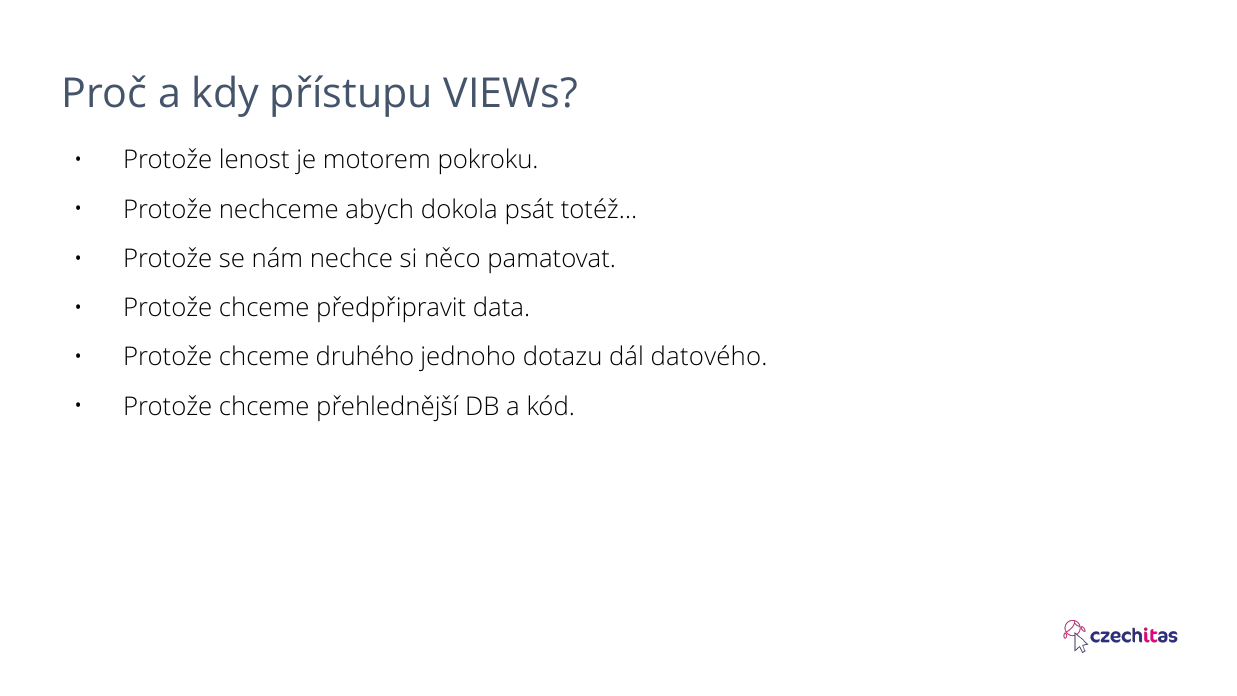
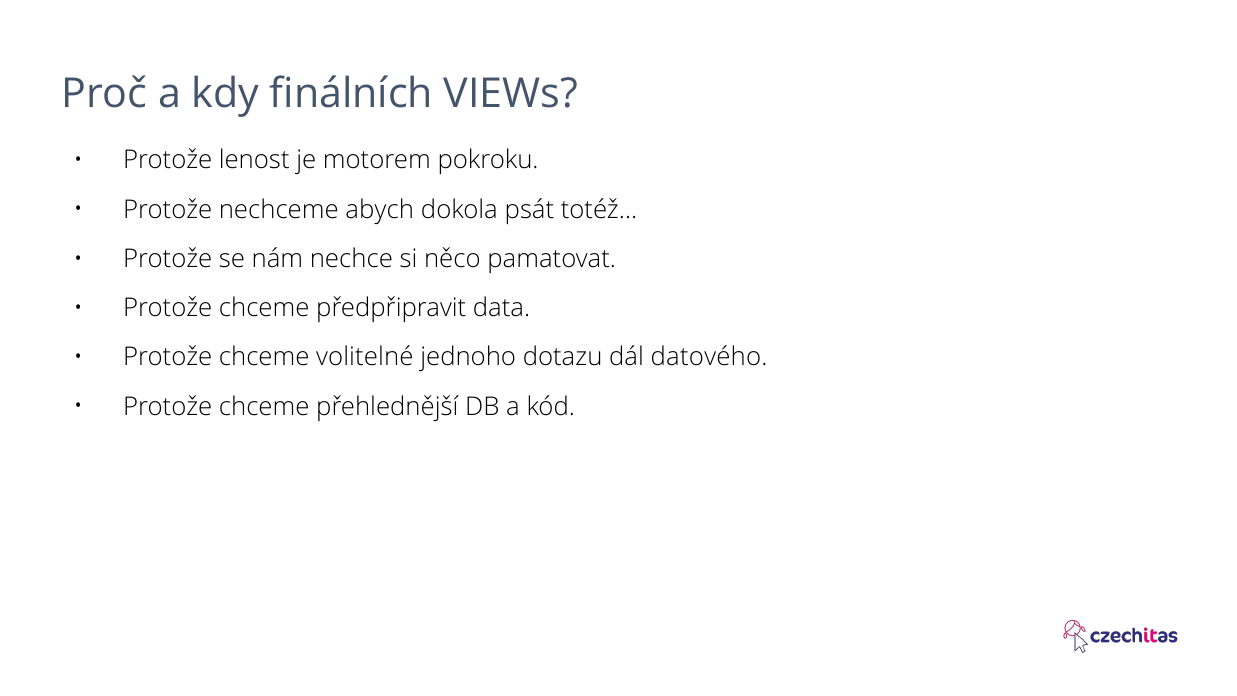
přístupu: přístupu -> finálních
druhého: druhého -> volitelné
